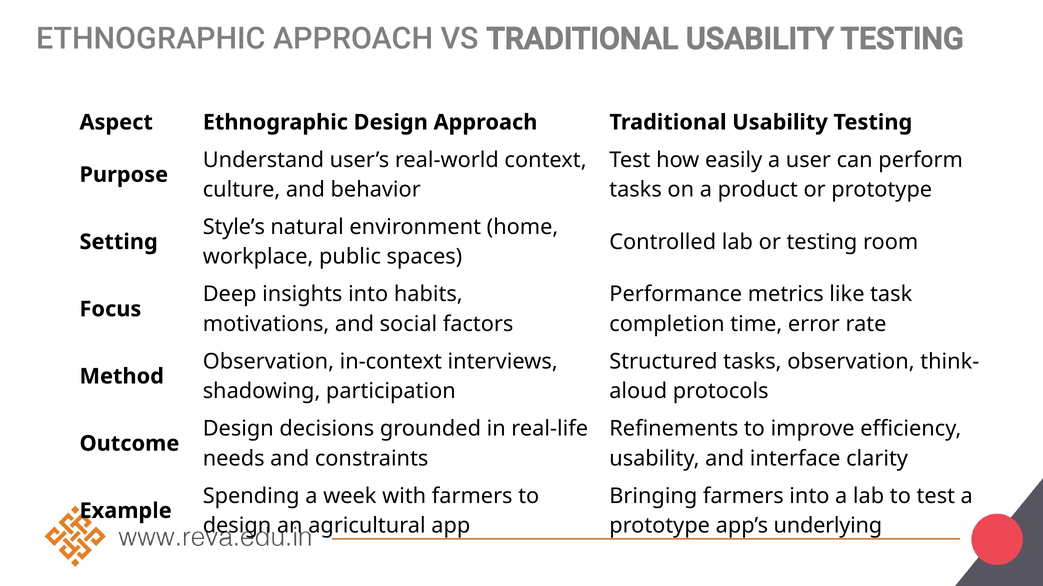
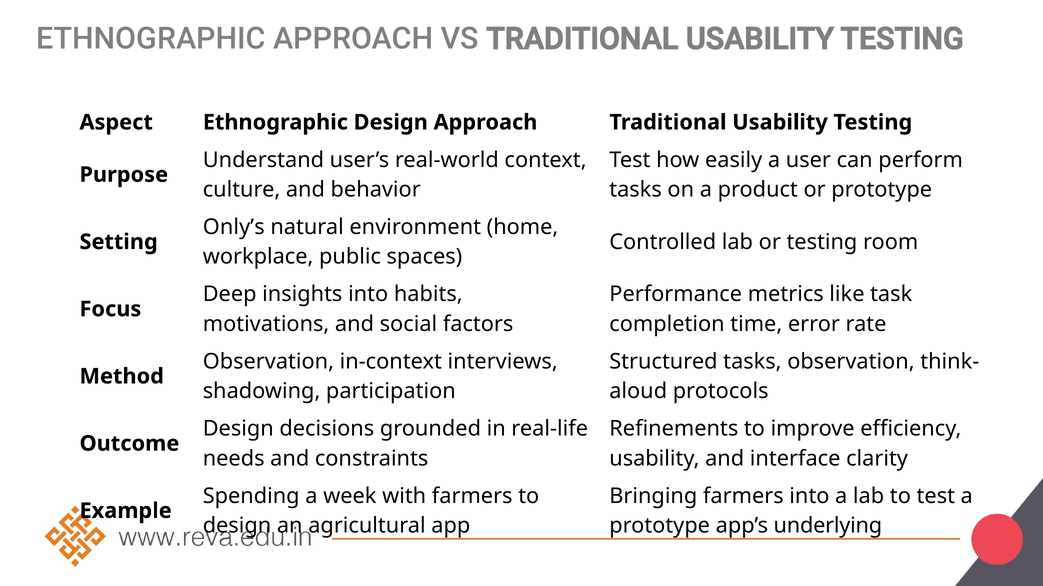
Style’s: Style’s -> Only’s
